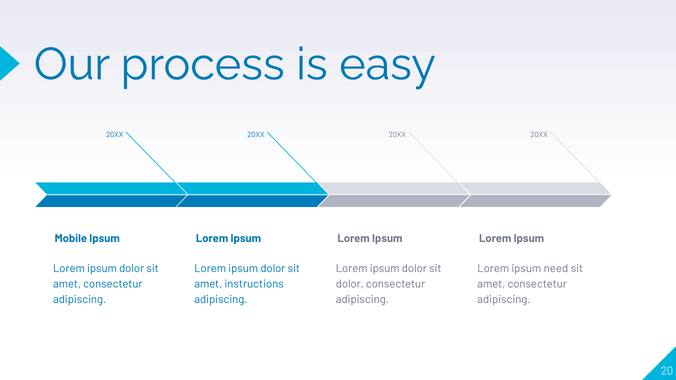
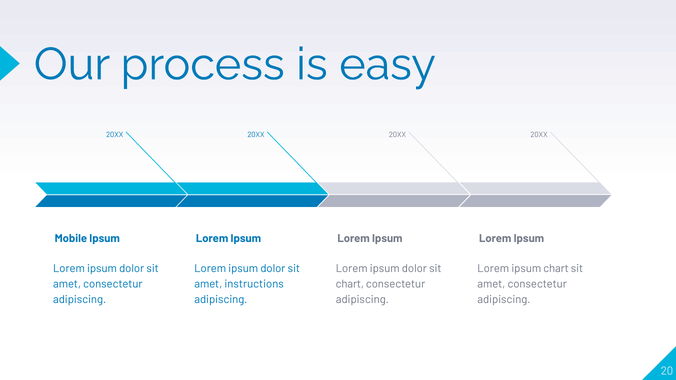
ipsum need: need -> chart
dolor at (350, 284): dolor -> chart
